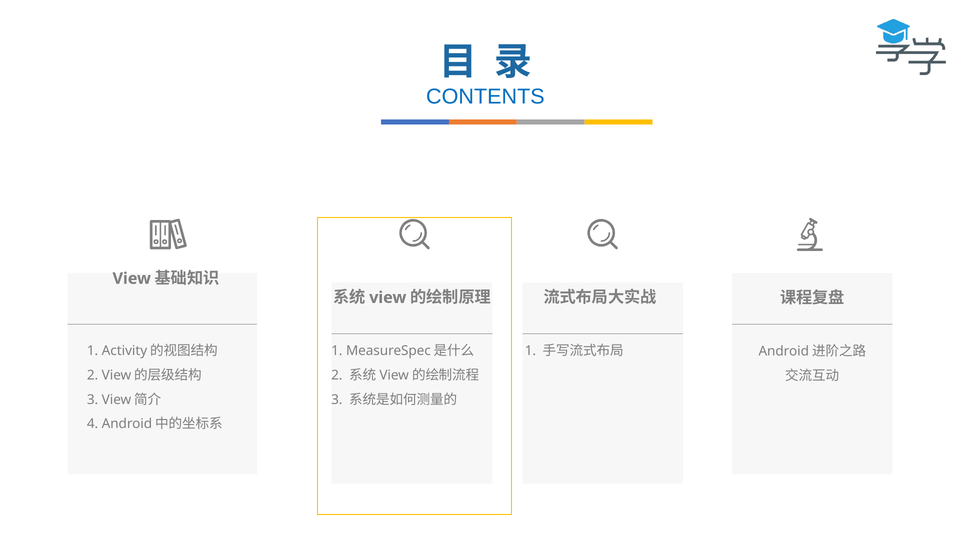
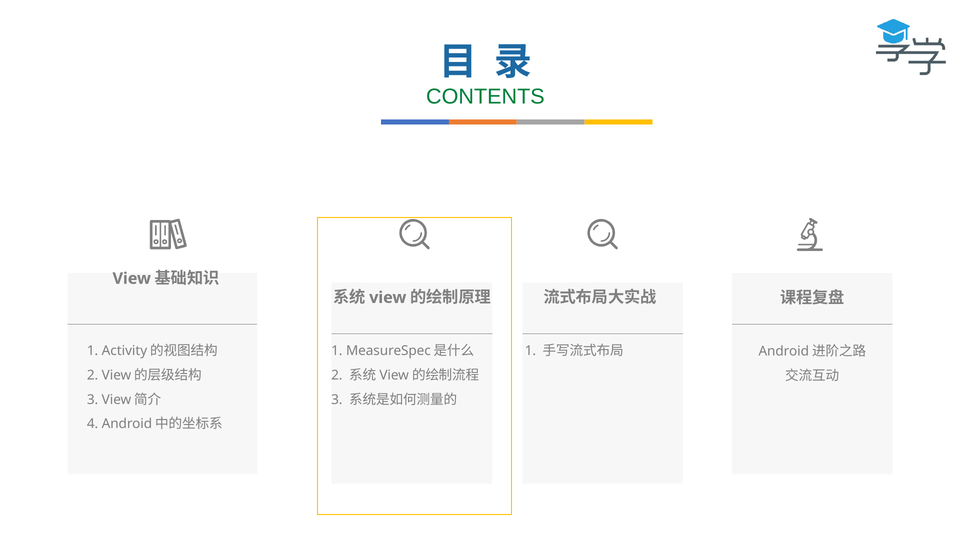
CONTENTS colour: blue -> green
